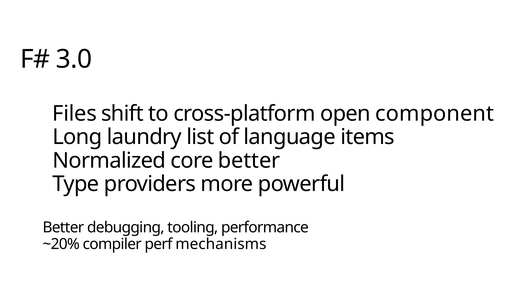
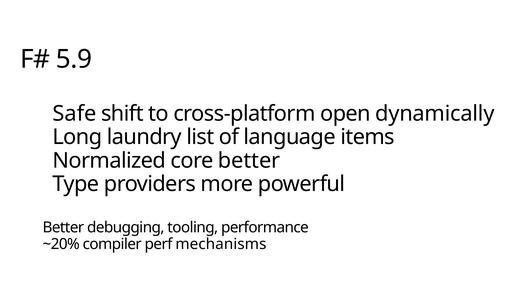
3.0: 3.0 -> 5.9
Files: Files -> Safe
component: component -> dynamically
